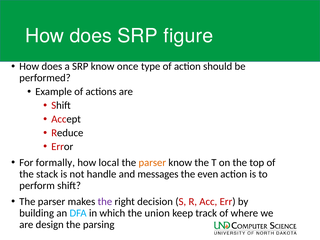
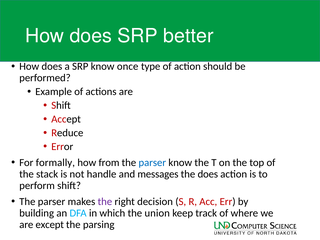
figure: figure -> better
local: local -> from
parser at (152, 163) colour: orange -> blue
the even: even -> does
design: design -> except
